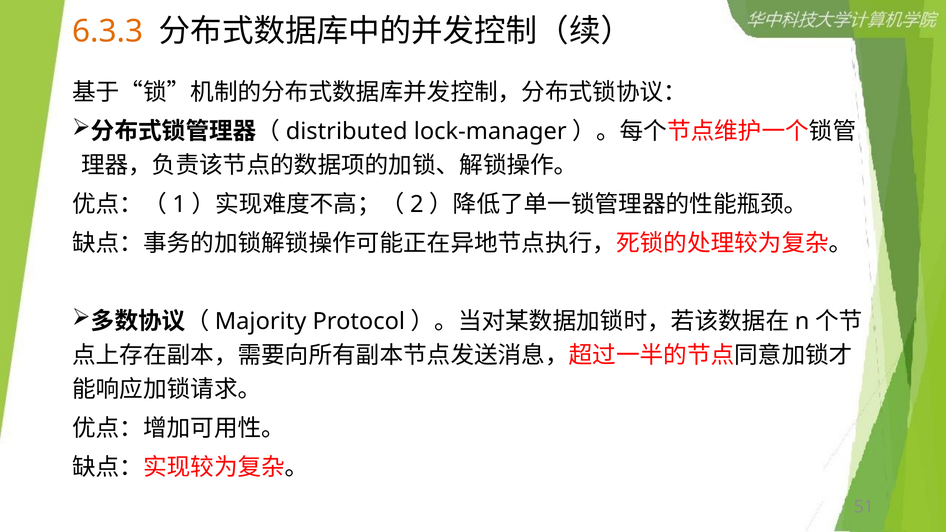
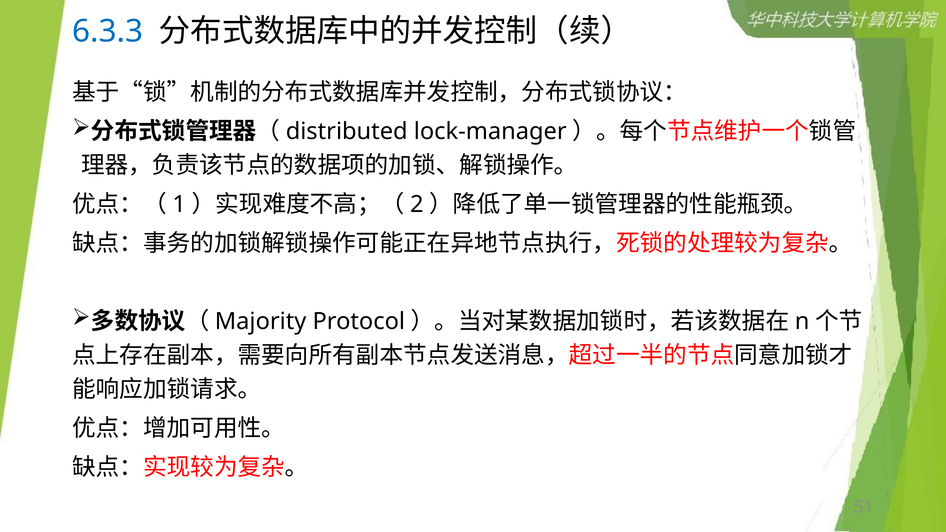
6.3.3 colour: orange -> blue
